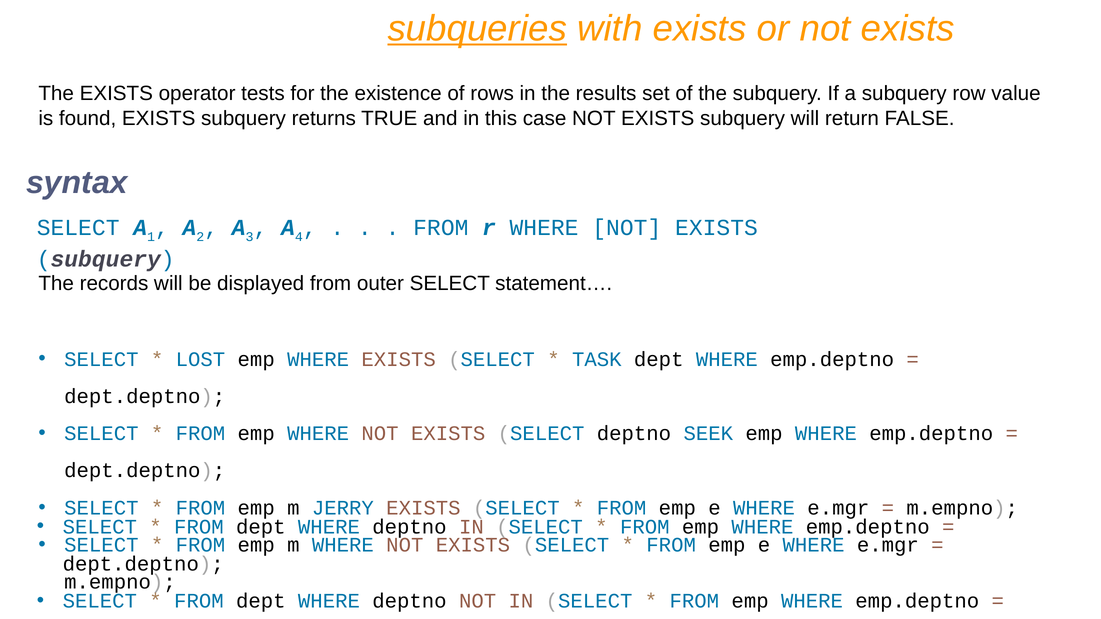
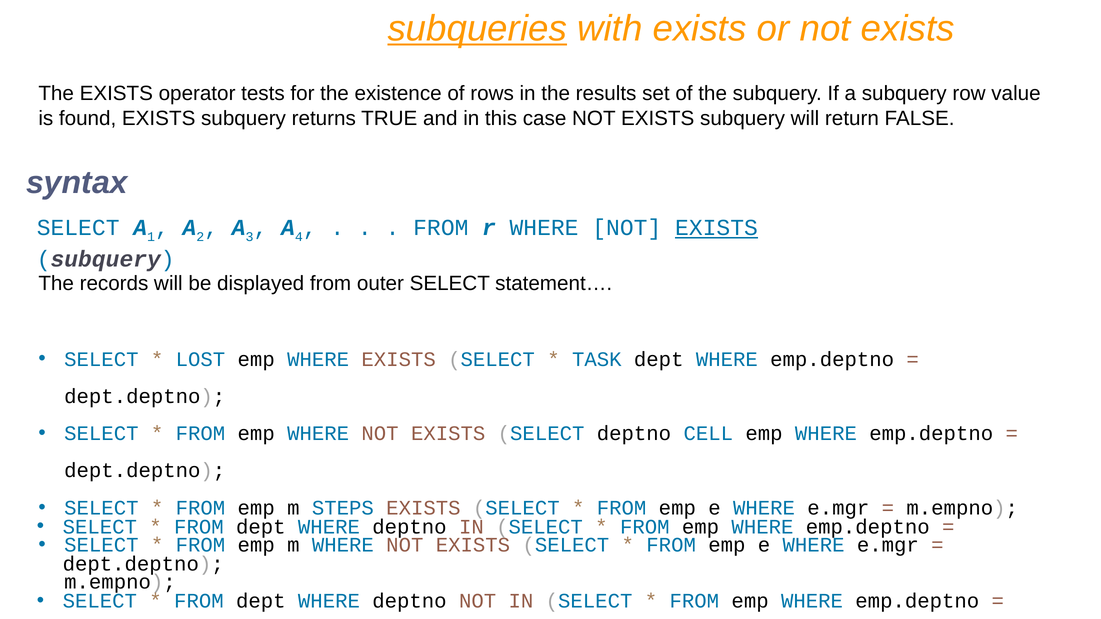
EXISTS at (716, 228) underline: none -> present
SEEK: SEEK -> CELL
JERRY: JERRY -> STEPS
